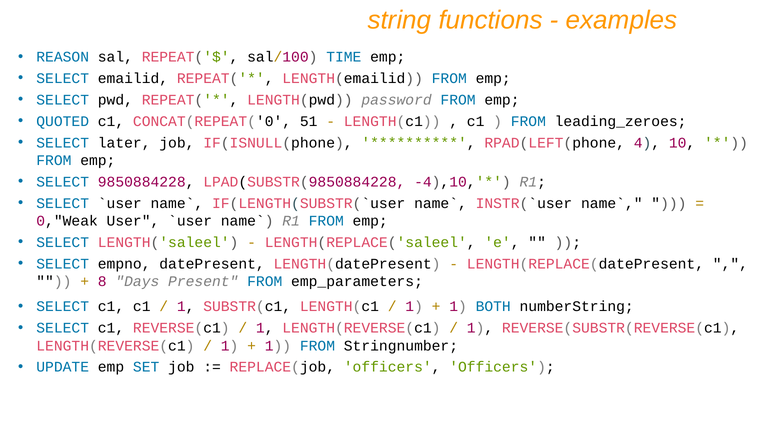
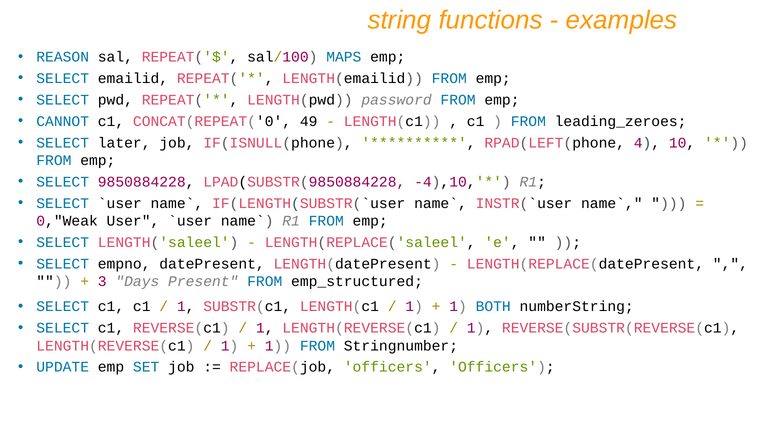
TIME: TIME -> MAPS
QUOTED: QUOTED -> CANNOT
51: 51 -> 49
8: 8 -> 3
emp_parameters: emp_parameters -> emp_structured
